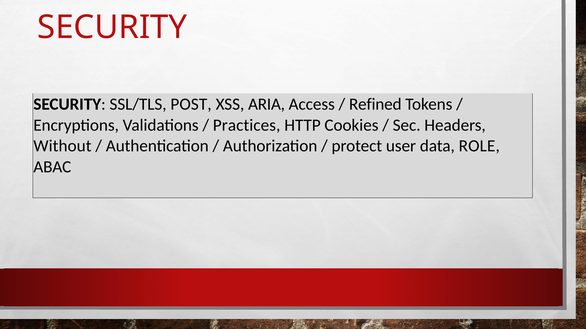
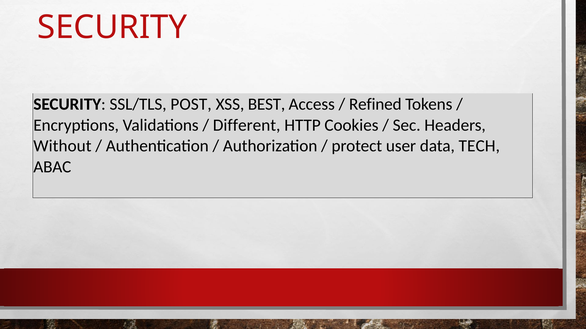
ARIA: ARIA -> BEST
Practices: Practices -> Different
ROLE: ROLE -> TECH
